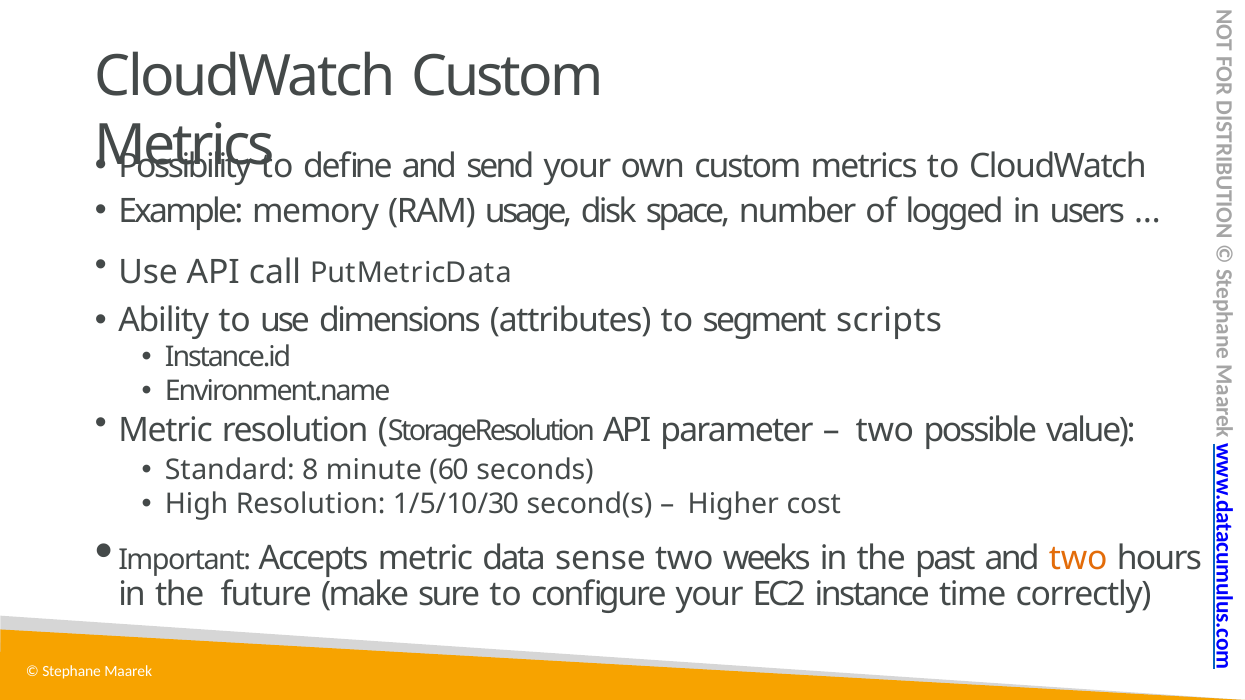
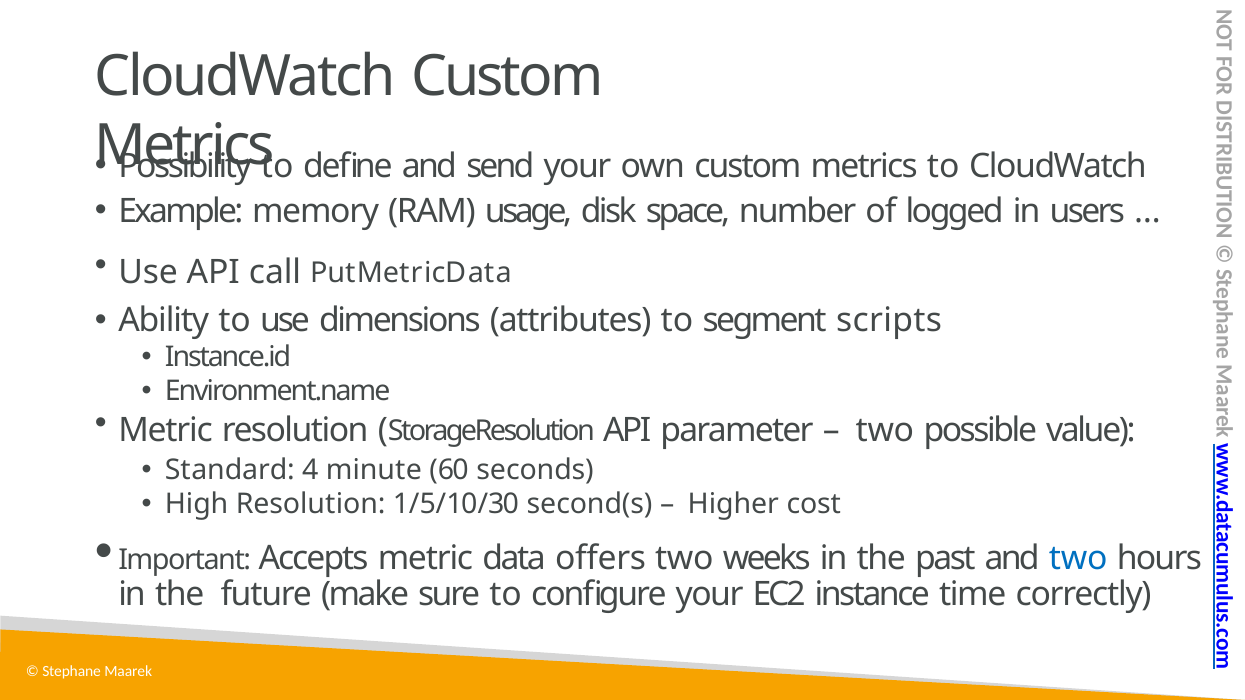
8: 8 -> 4
sense: sense -> offers
two at (1078, 559) colour: orange -> blue
